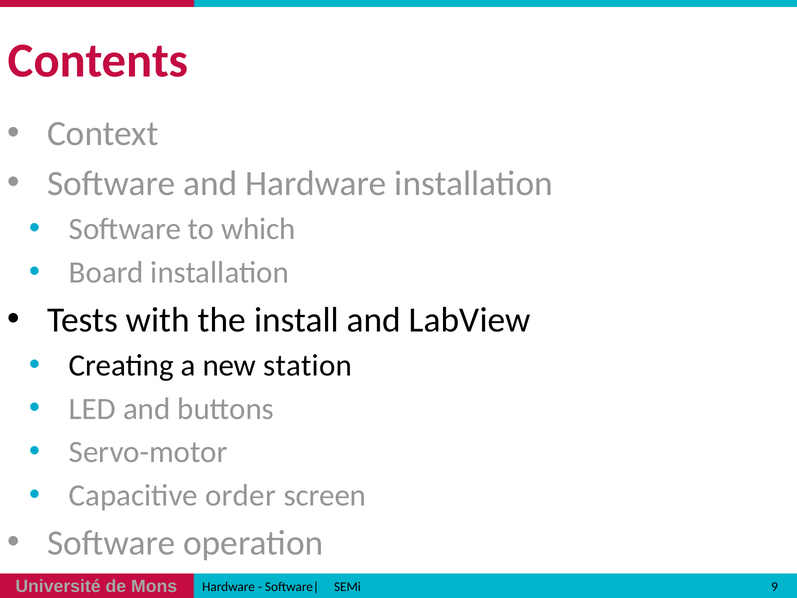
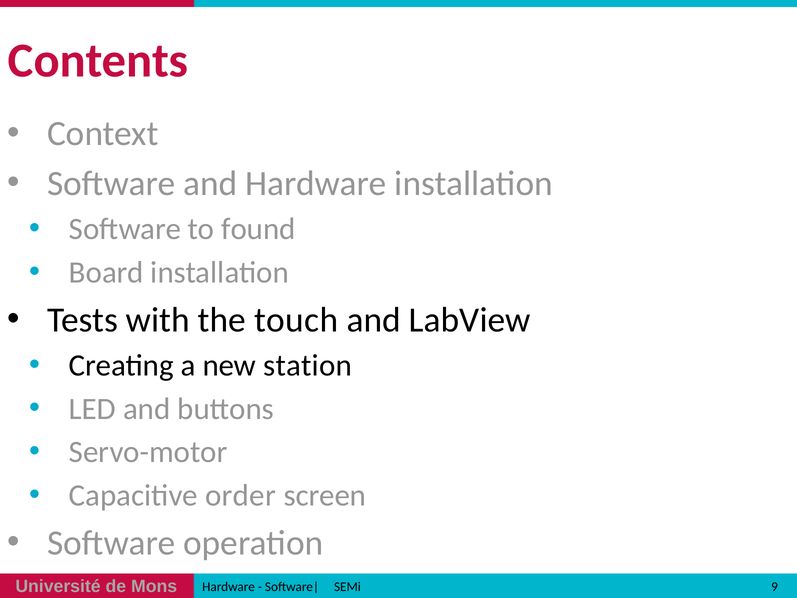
which: which -> found
install: install -> touch
